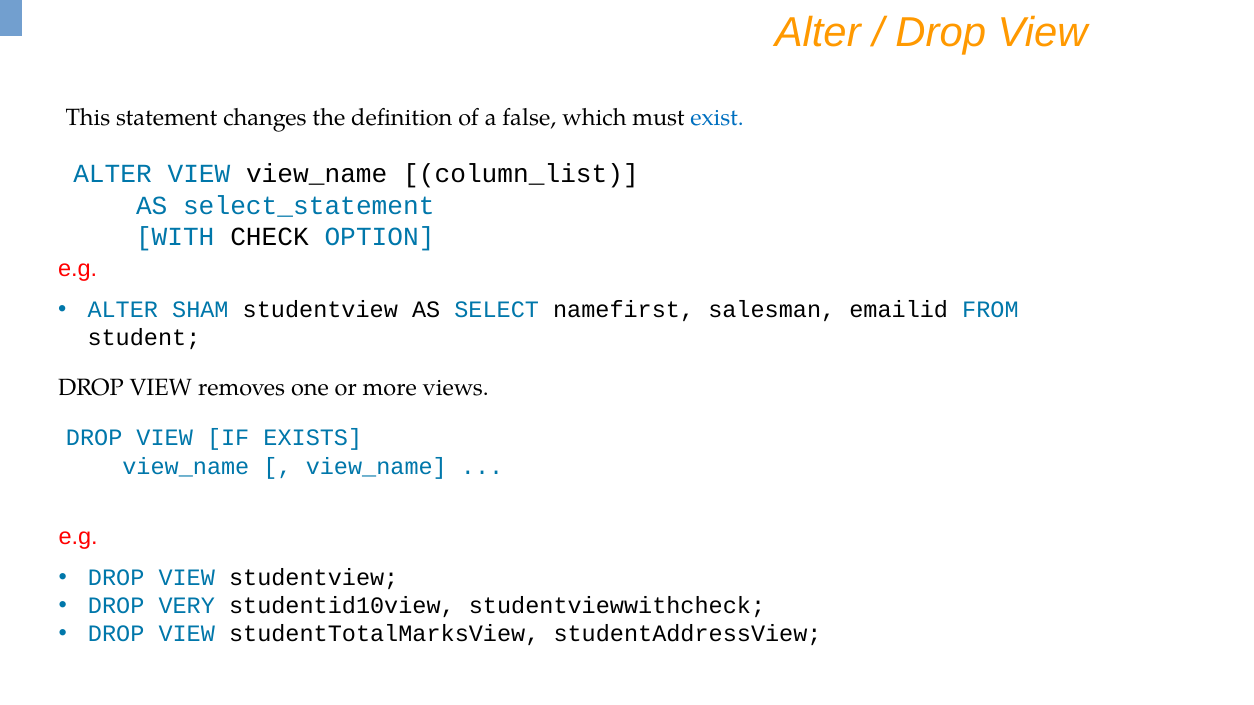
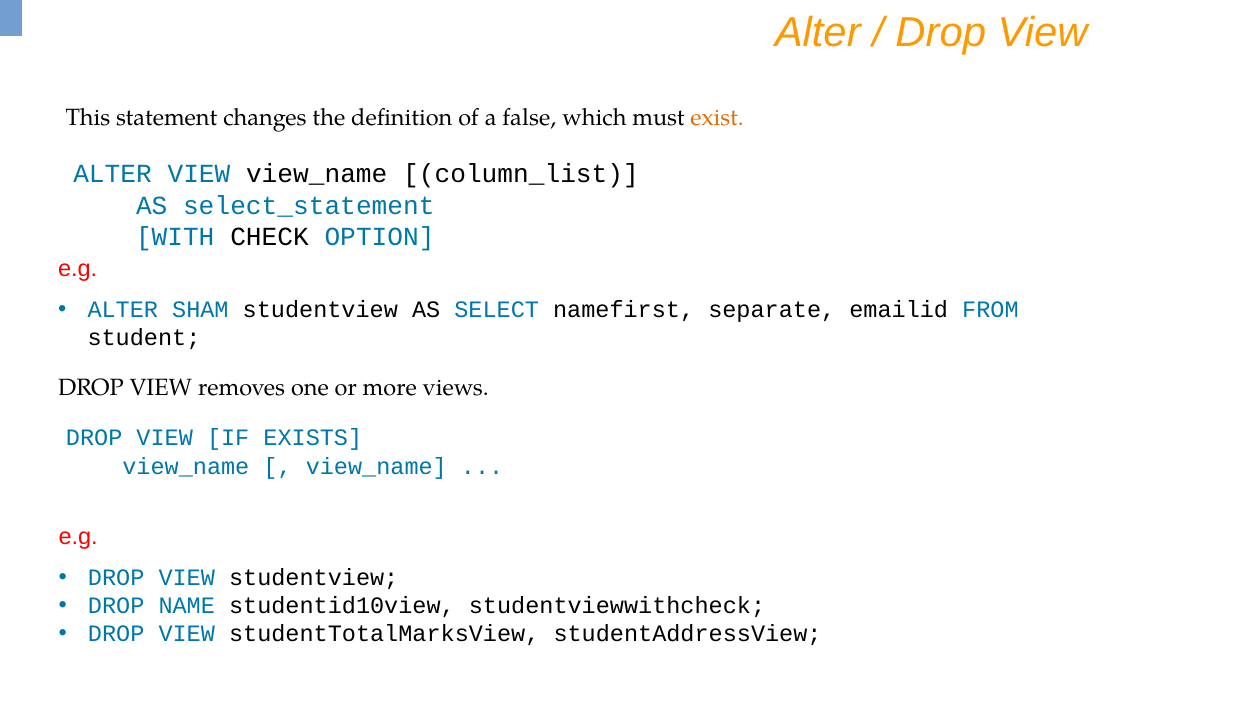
exist colour: blue -> orange
salesman: salesman -> separate
VERY: VERY -> NAME
